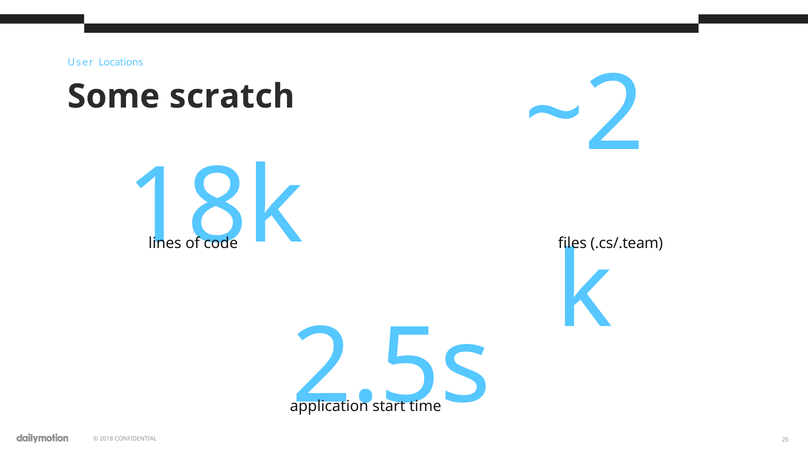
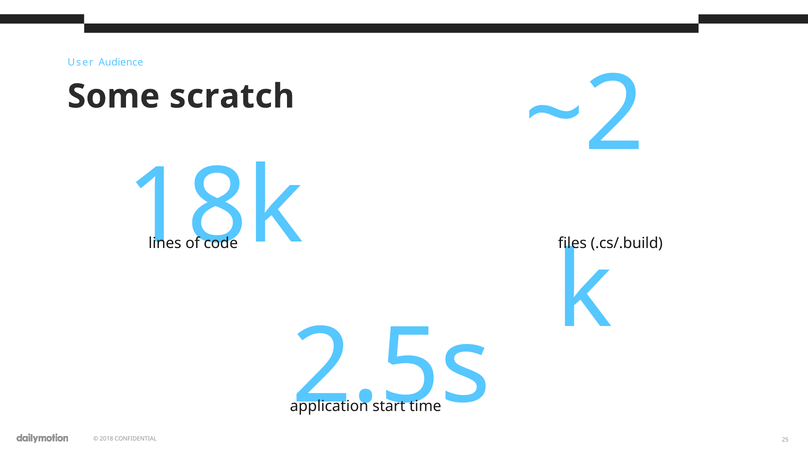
Locations: Locations -> Audience
.cs/.team: .cs/.team -> .cs/.build
